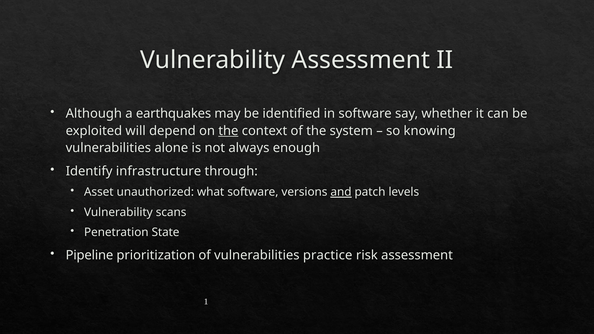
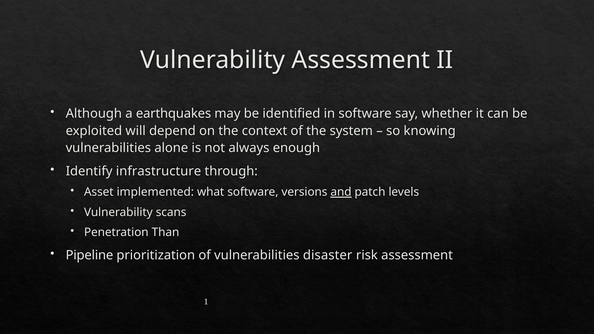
the at (228, 131) underline: present -> none
unauthorized: unauthorized -> implemented
State: State -> Than
practice: practice -> disaster
